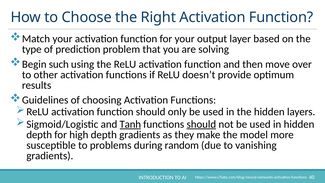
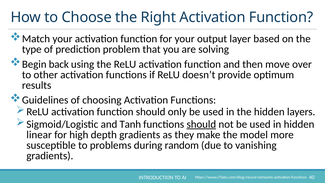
such: such -> back
Tanh underline: present -> none
depth at (39, 135): depth -> linear
